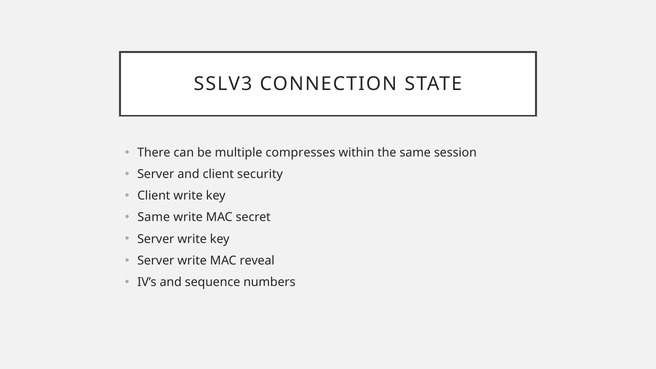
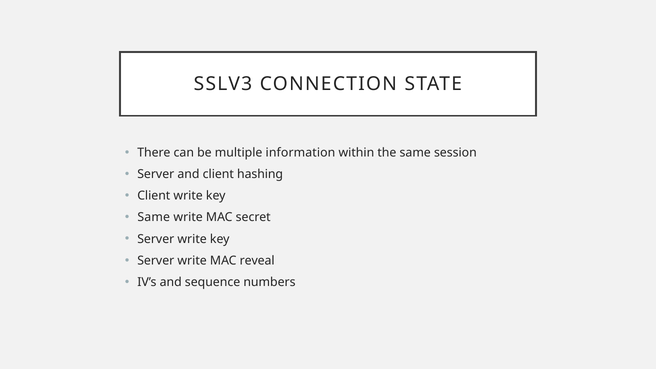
compresses: compresses -> information
security: security -> hashing
